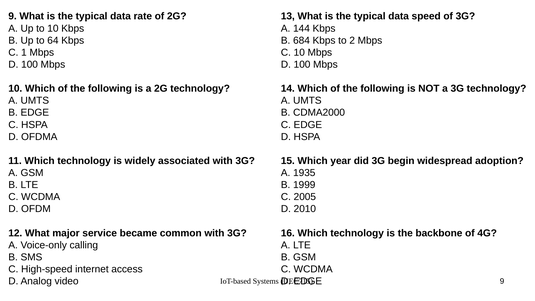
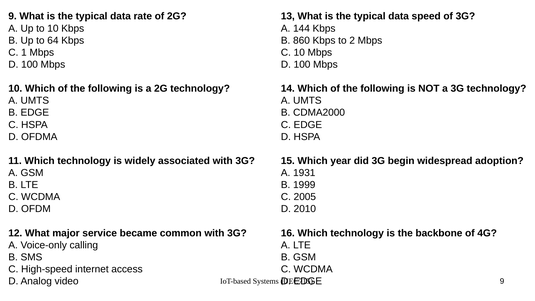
684: 684 -> 860
1935: 1935 -> 1931
